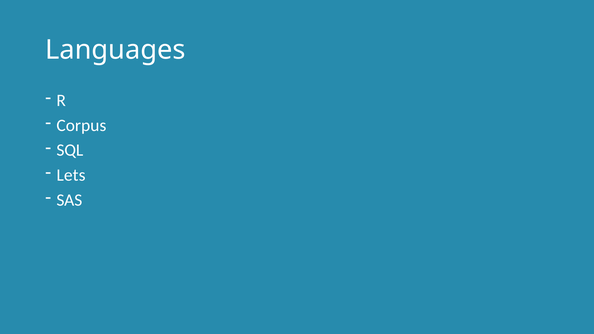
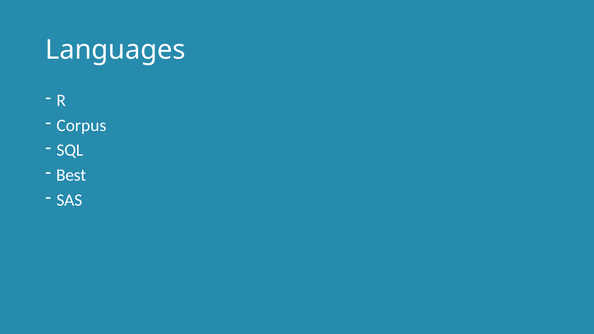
Lets: Lets -> Best
